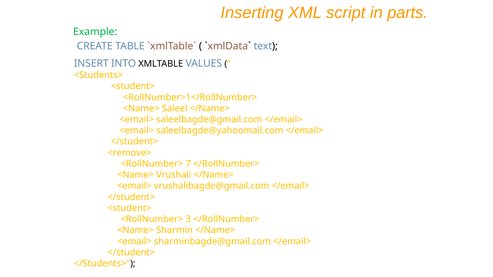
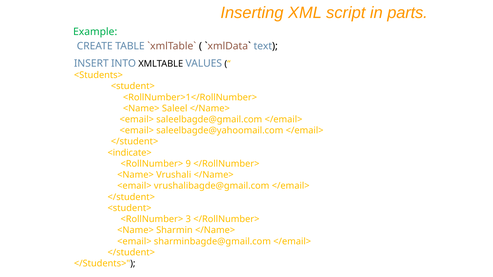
<remove>: <remove> -> <indicate>
7: 7 -> 9
